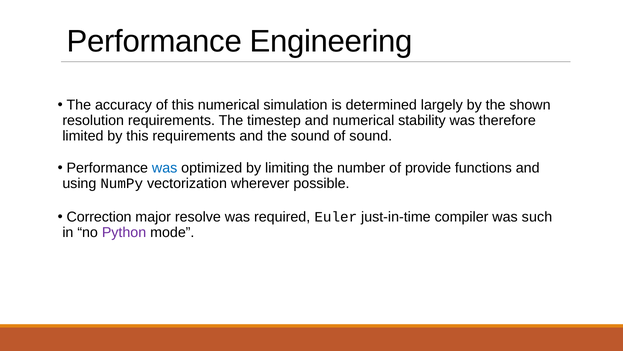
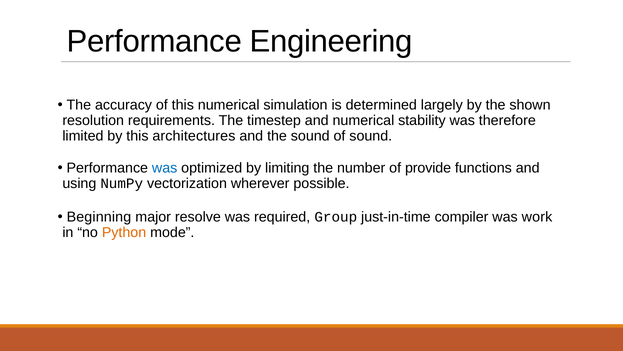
this requirements: requirements -> architectures
Correction: Correction -> Beginning
Euler: Euler -> Group
such: such -> work
Python colour: purple -> orange
